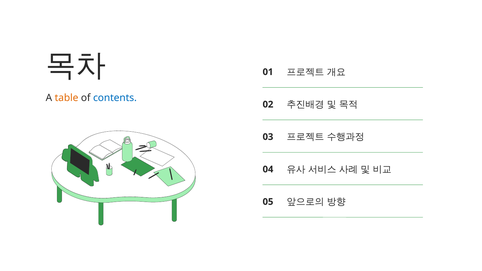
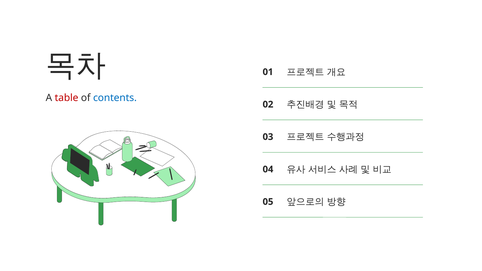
table colour: orange -> red
